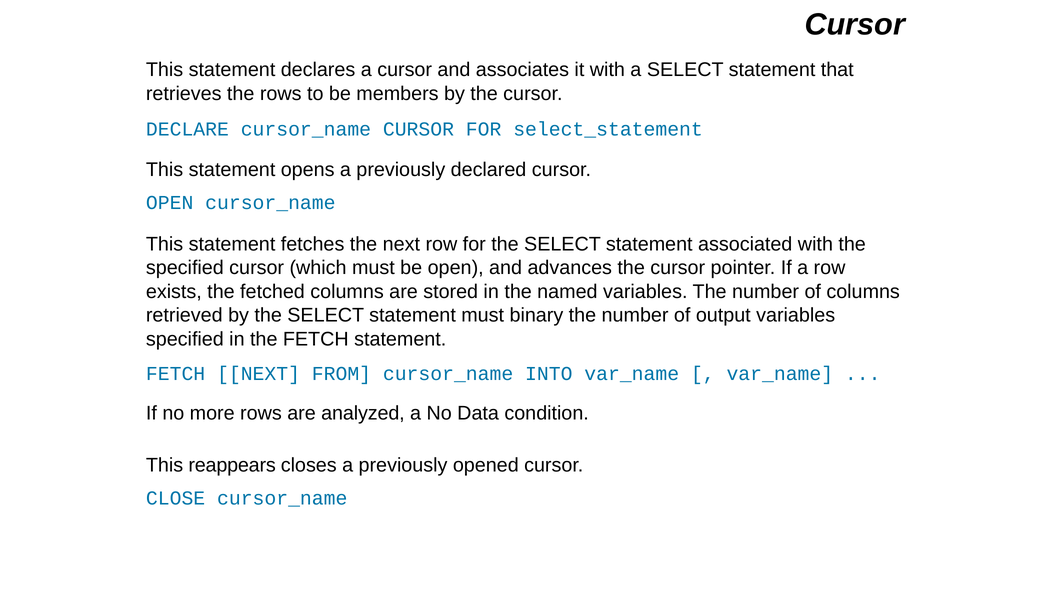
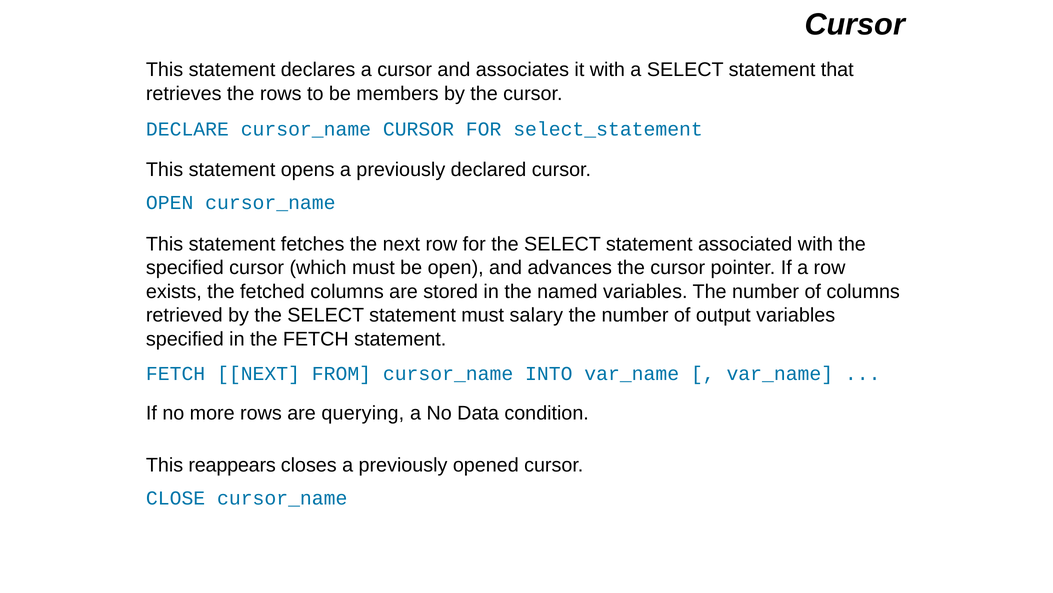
binary: binary -> salary
analyzed: analyzed -> querying
